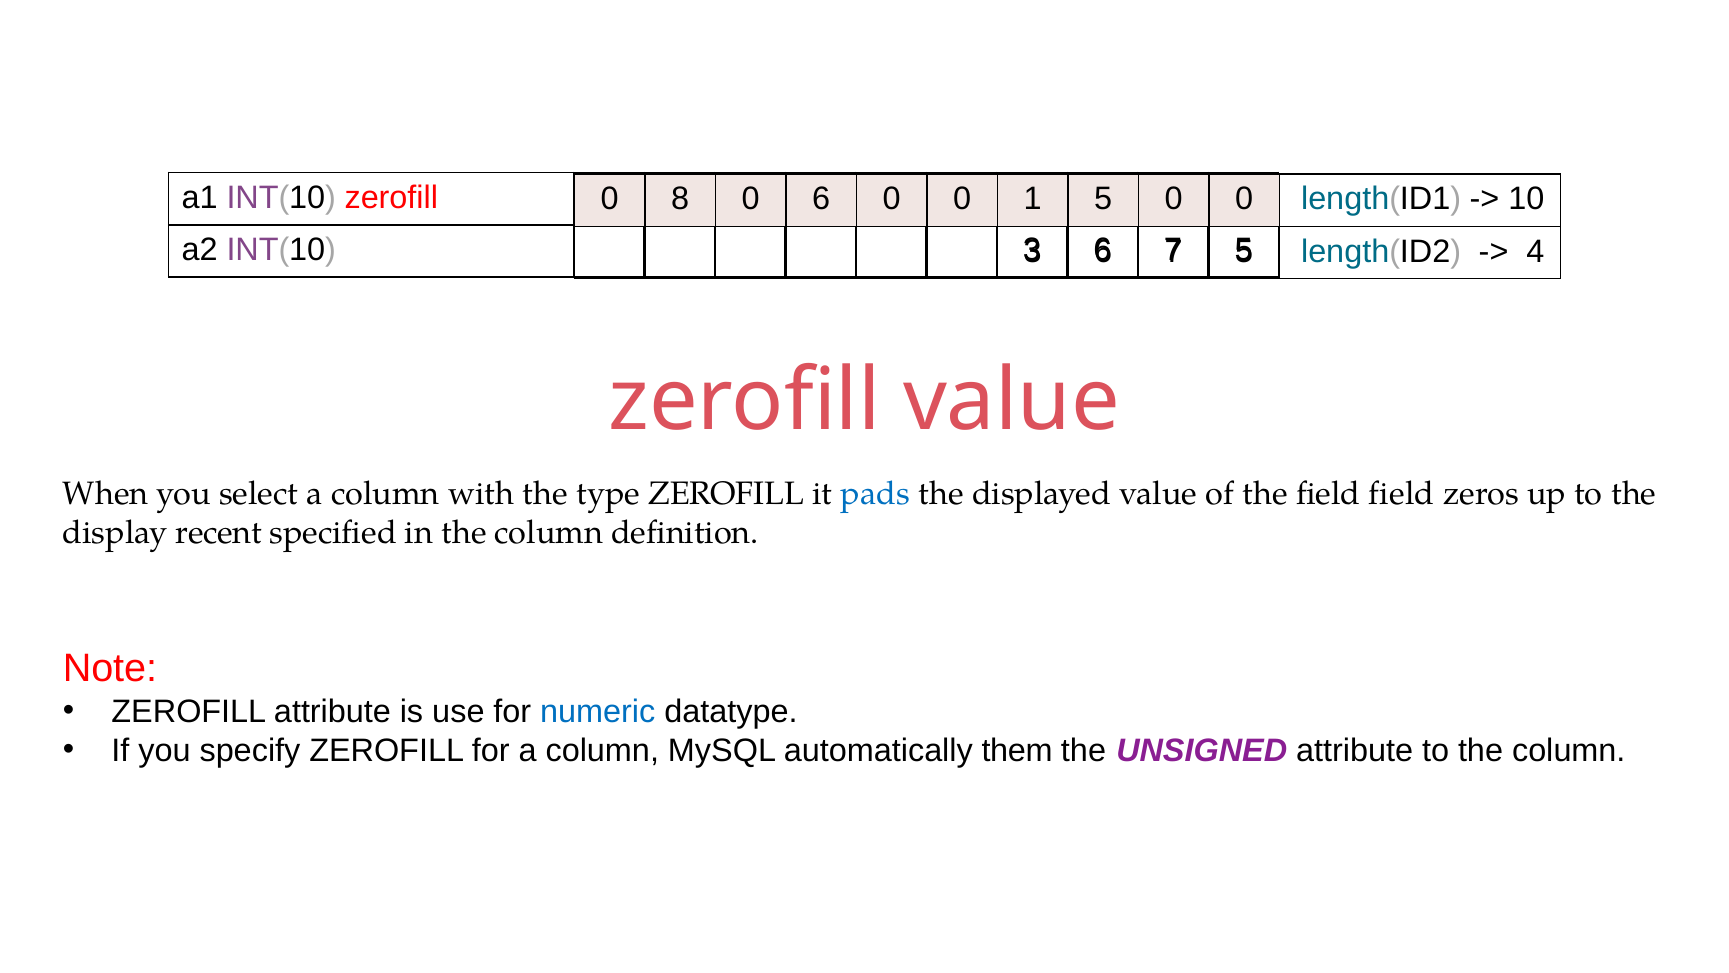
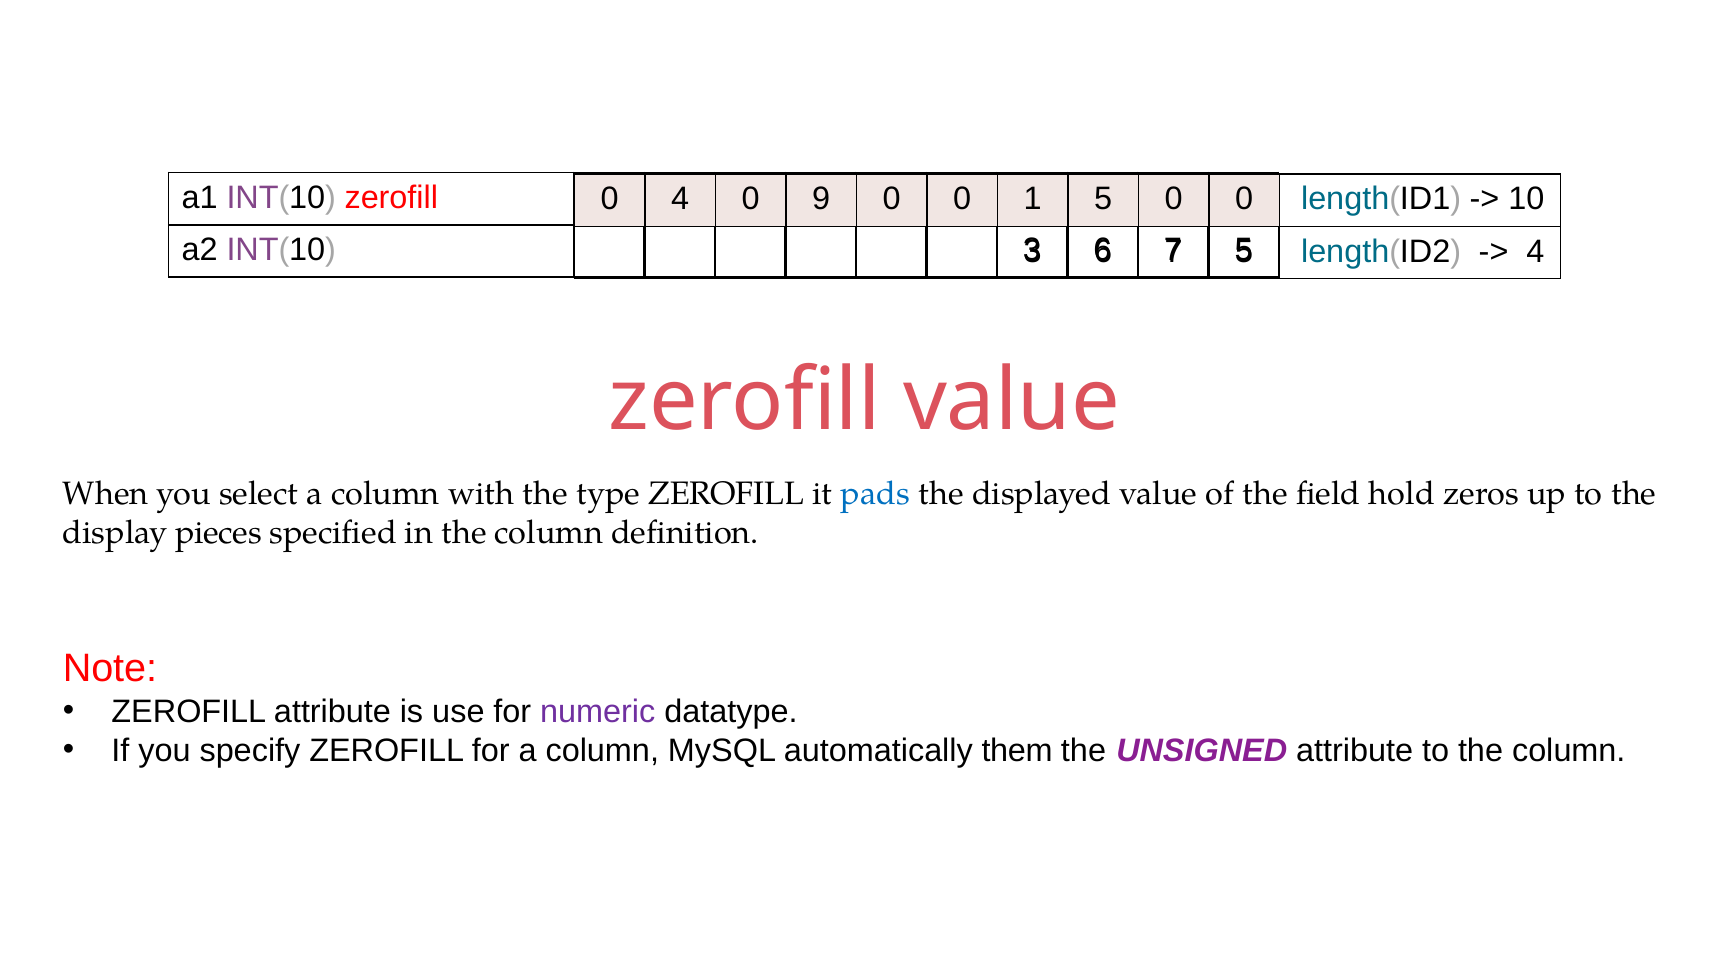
0 8: 8 -> 4
0 6: 6 -> 9
field field: field -> hold
recent: recent -> pieces
numeric colour: blue -> purple
